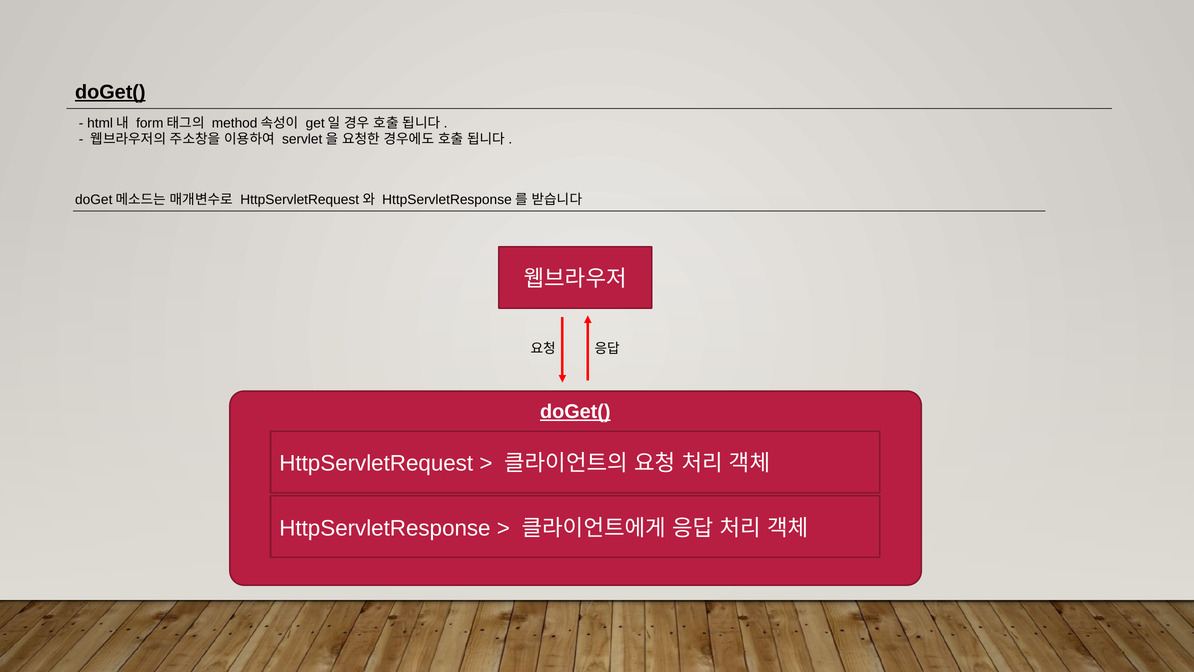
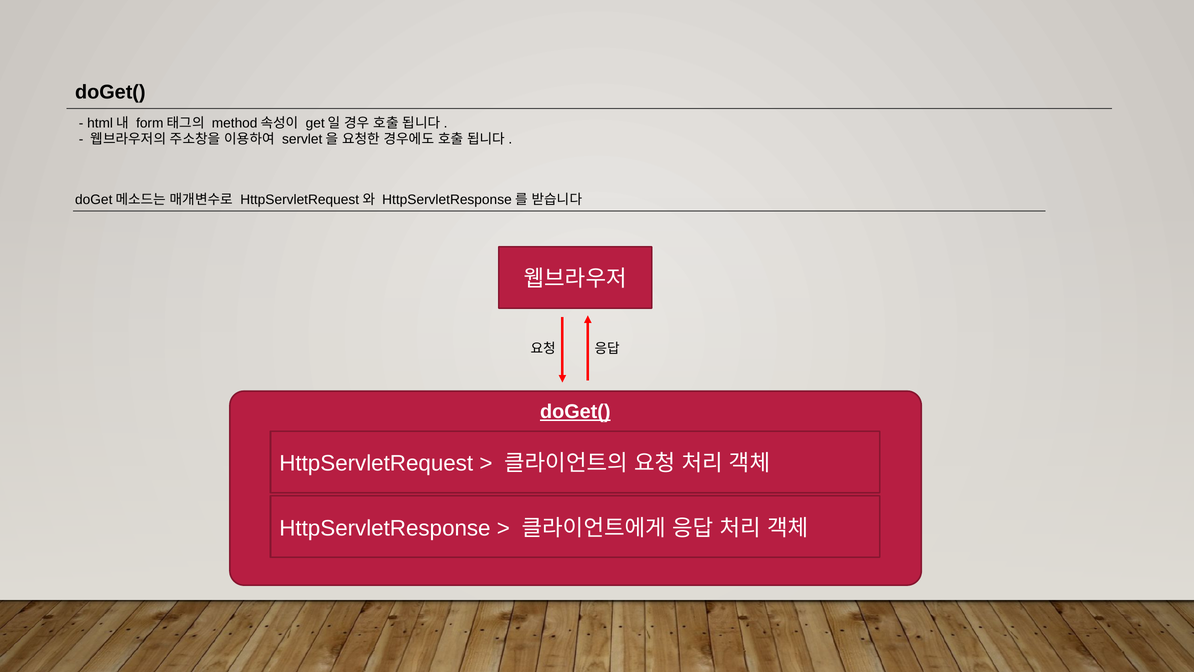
doGet( at (110, 92) underline: present -> none
